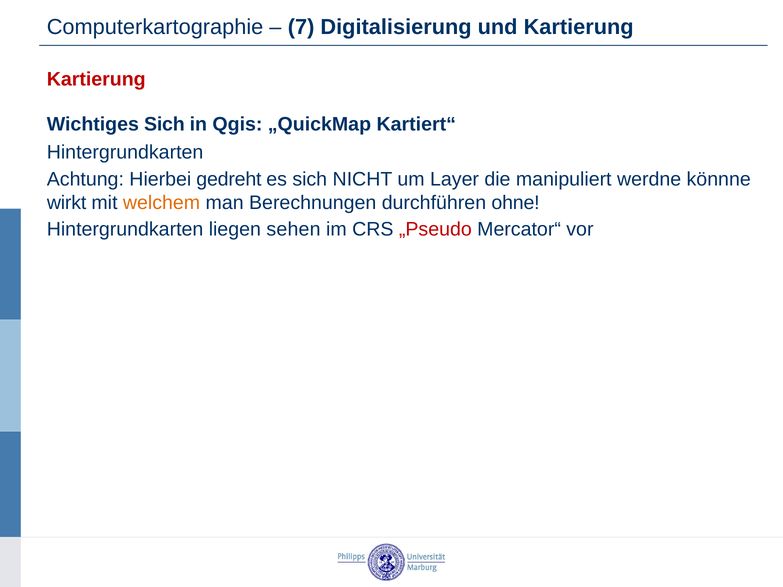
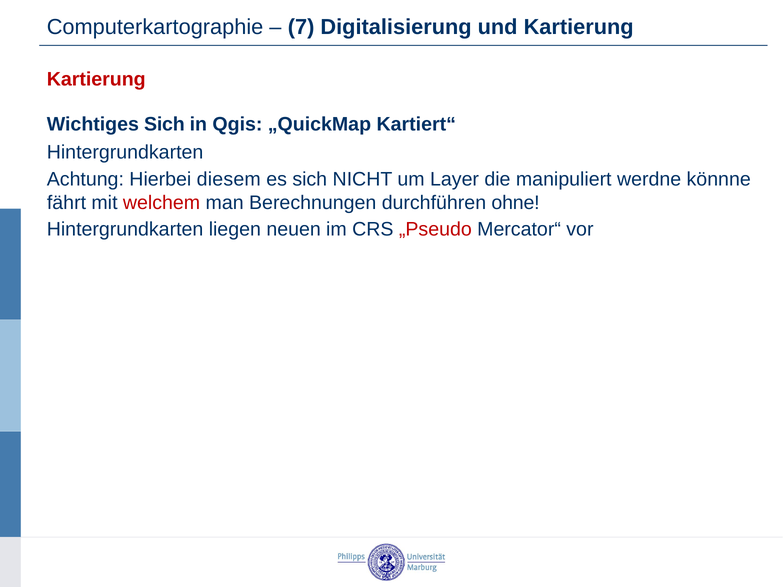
gedreht: gedreht -> diesem
wirkt: wirkt -> fährt
welchem colour: orange -> red
sehen: sehen -> neuen
